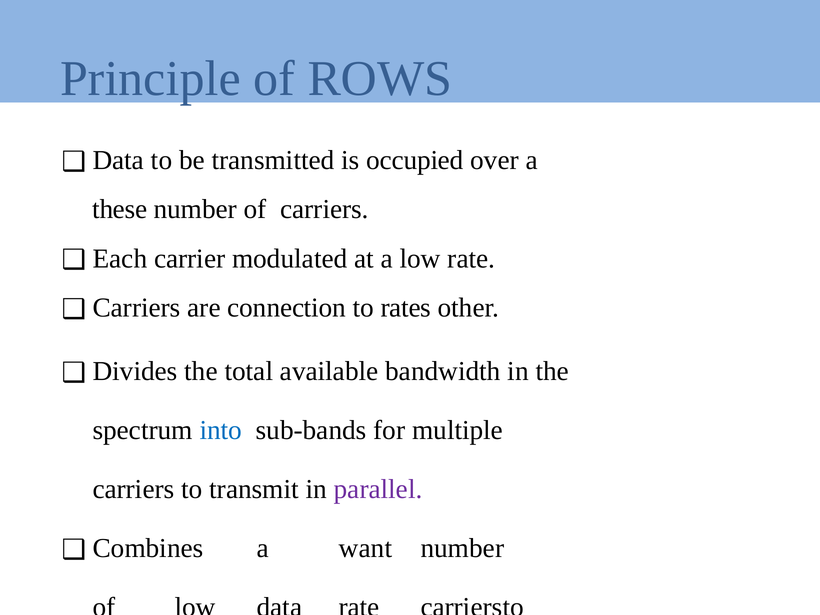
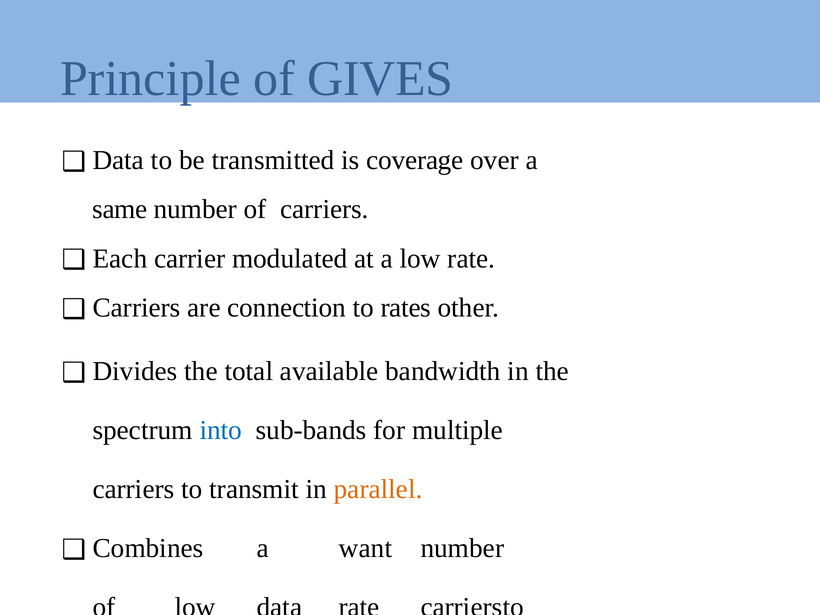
ROWS: ROWS -> GIVES
occupied: occupied -> coverage
these: these -> same
parallel colour: purple -> orange
